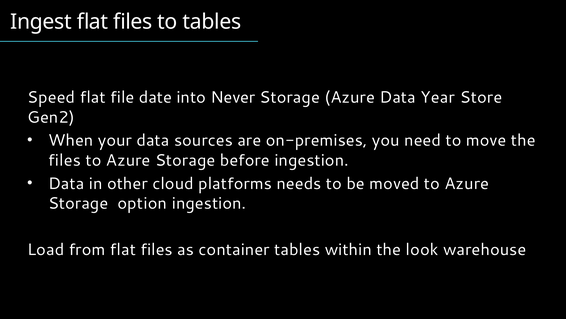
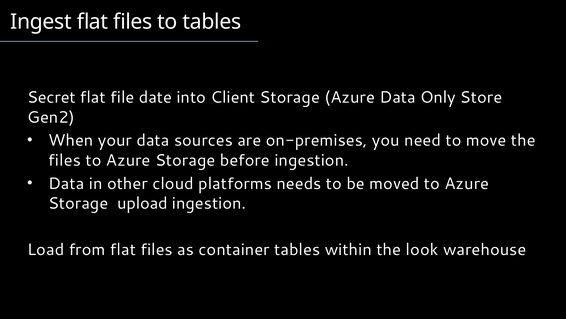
Speed: Speed -> Secret
Never: Never -> Client
Year: Year -> Only
option: option -> upload
